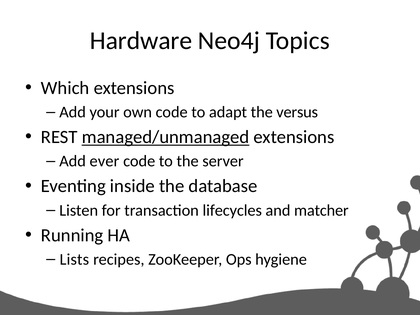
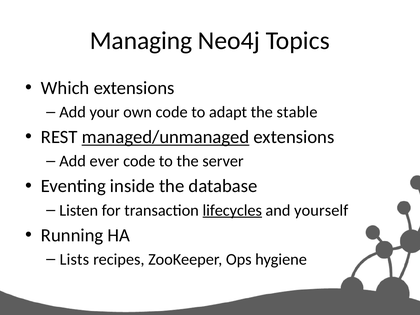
Hardware: Hardware -> Managing
versus: versus -> stable
lifecycles underline: none -> present
matcher: matcher -> yourself
